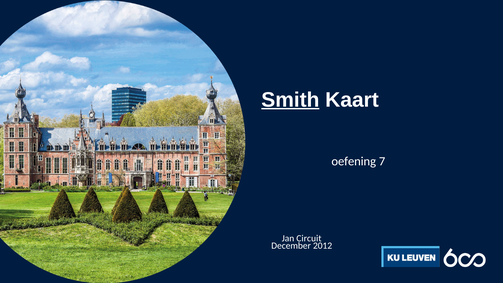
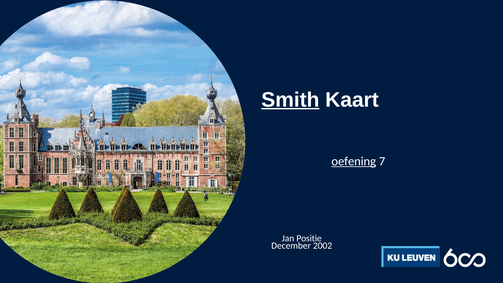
oefening underline: none -> present
Circuit: Circuit -> Positie
2012: 2012 -> 2002
